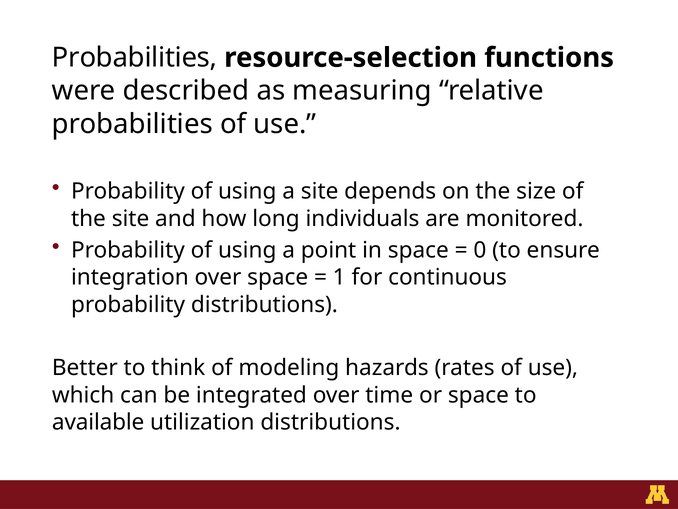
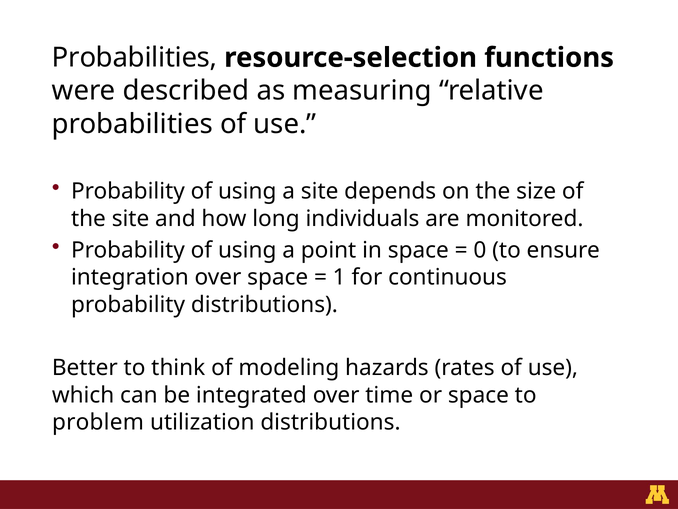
available: available -> problem
